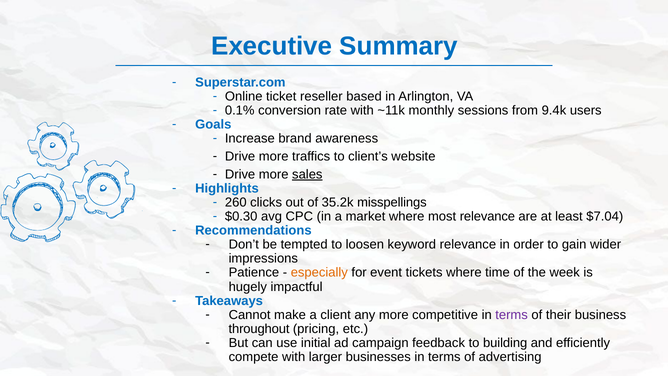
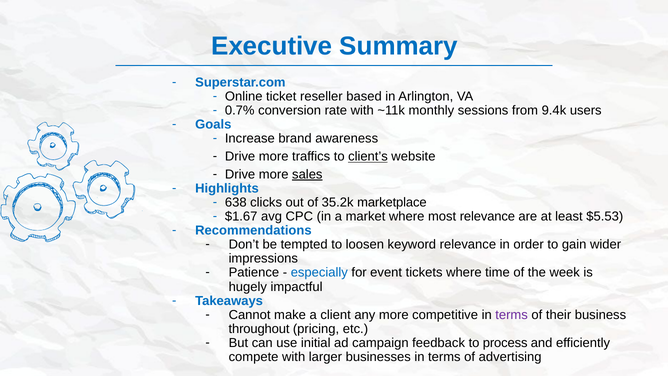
0.1%: 0.1% -> 0.7%
client’s underline: none -> present
260: 260 -> 638
misspellings: misspellings -> marketplace
$0.30: $0.30 -> $1.67
$7.04: $7.04 -> $5.53
especially colour: orange -> blue
building: building -> process
